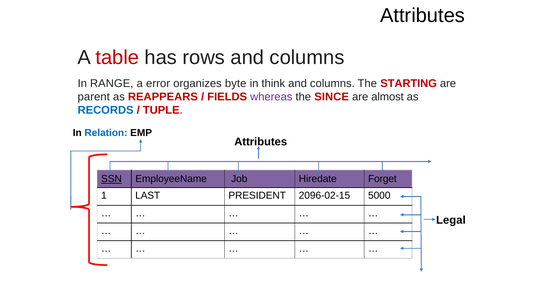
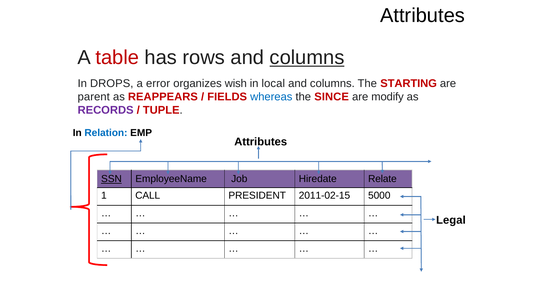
columns at (307, 57) underline: none -> present
RANGE: RANGE -> DROPS
byte: byte -> wish
think: think -> local
whereas colour: purple -> blue
almost: almost -> modify
RECORDS colour: blue -> purple
Forget: Forget -> Relate
LAST: LAST -> CALL
2096-02-15: 2096-02-15 -> 2011-02-15
